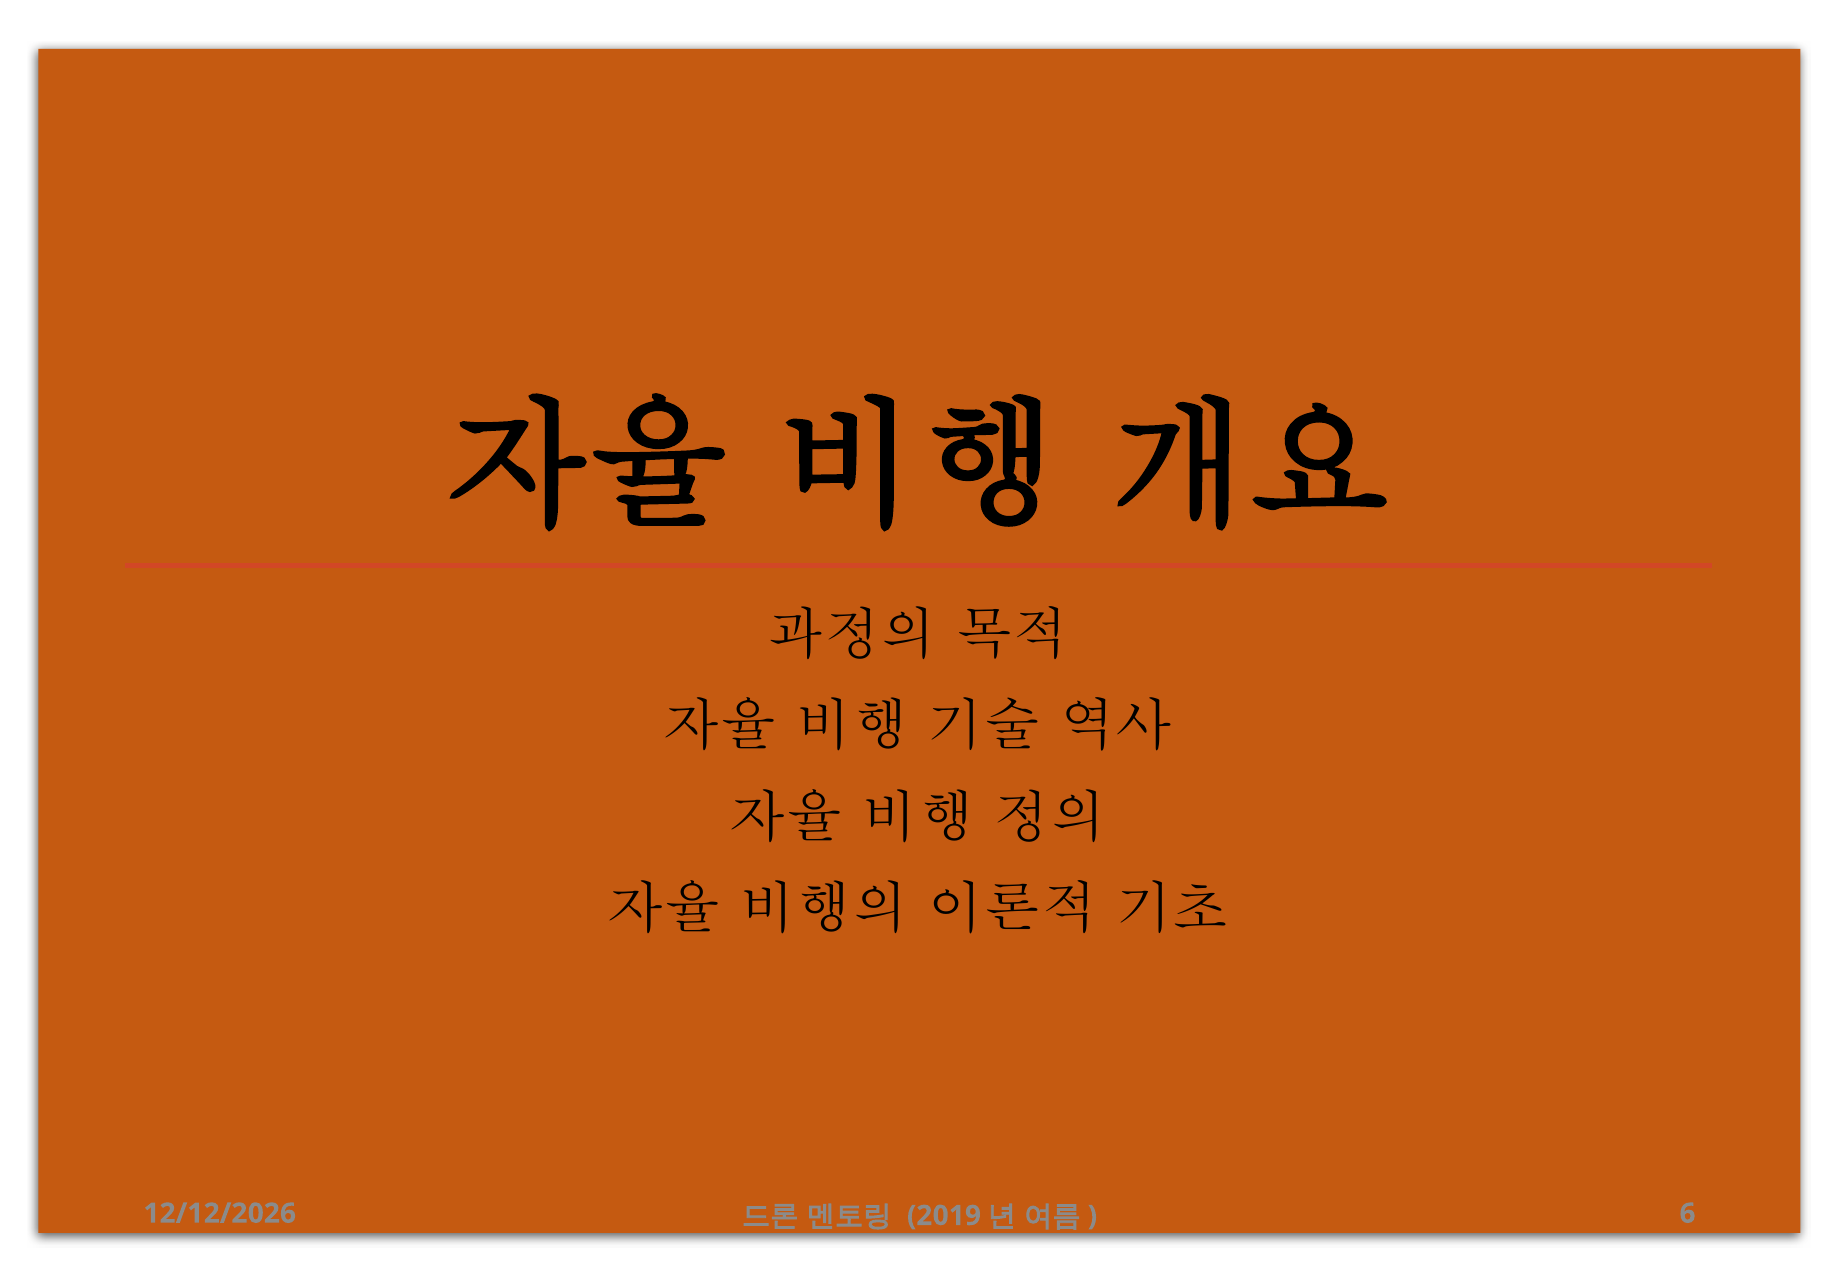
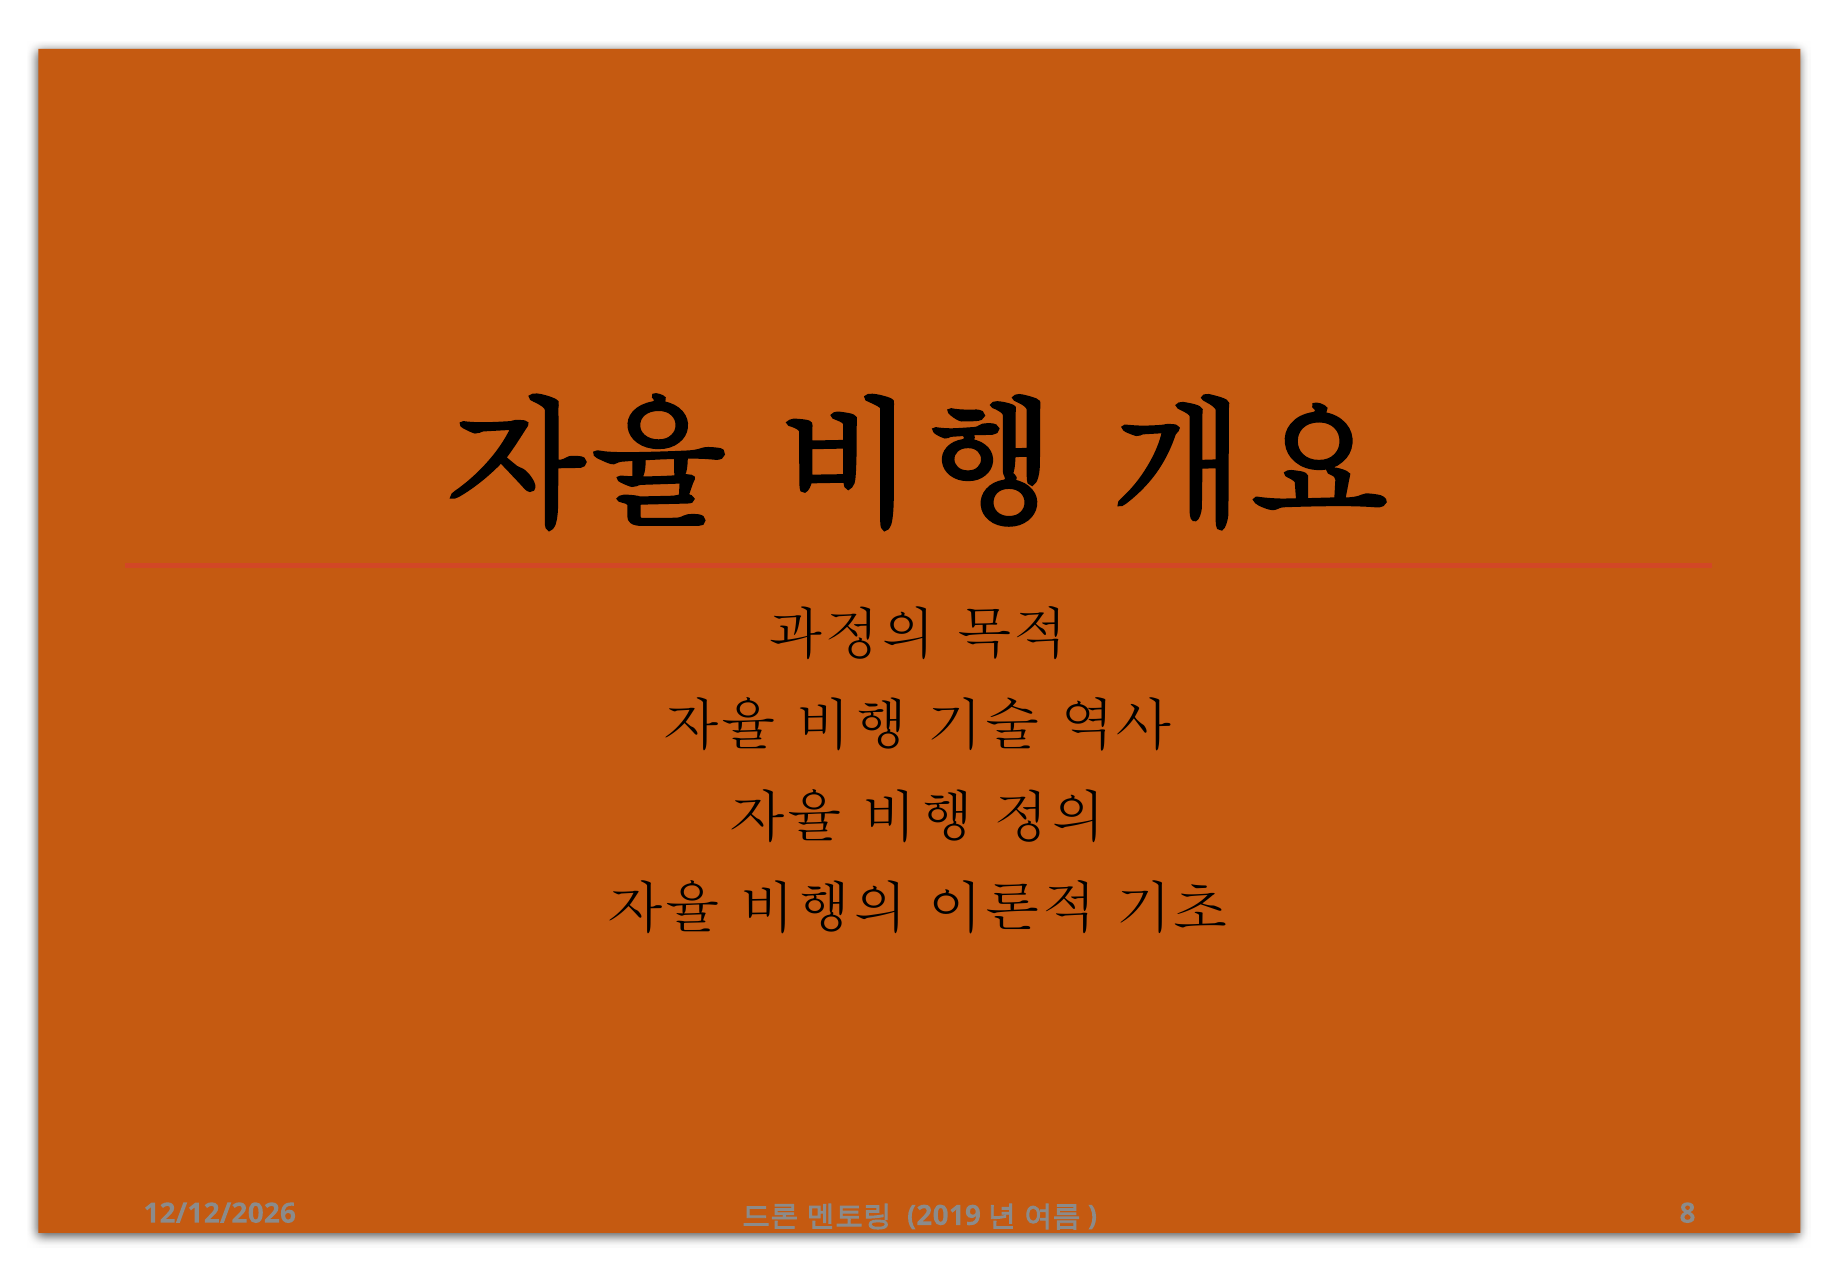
6: 6 -> 8
